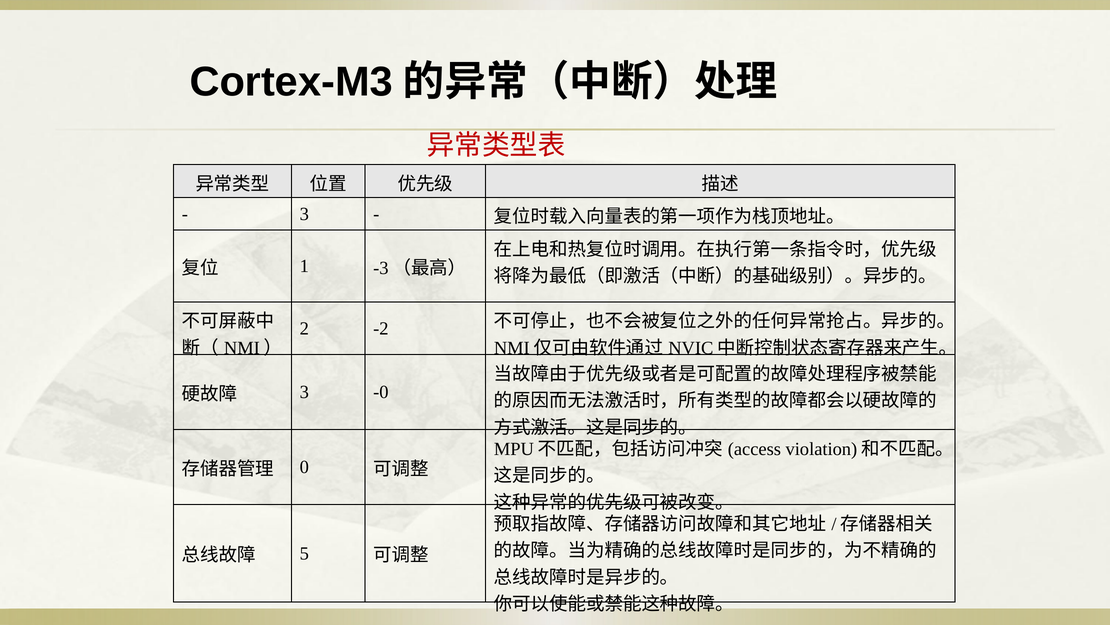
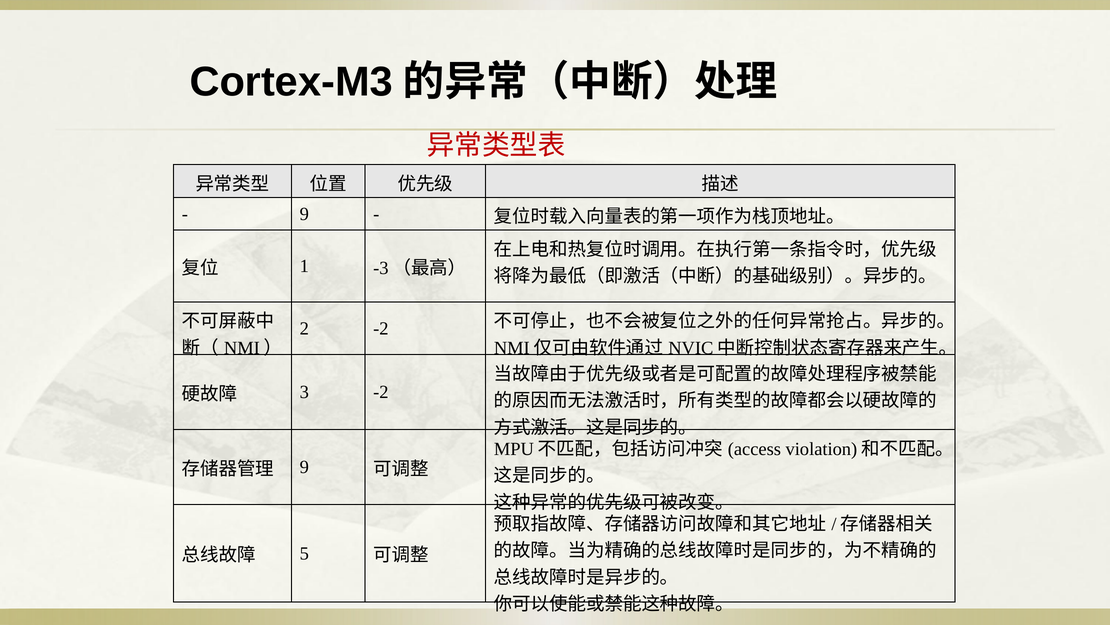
3 at (304, 214): 3 -> 9
3 -0: -0 -> -2
0 at (304, 467): 0 -> 9
